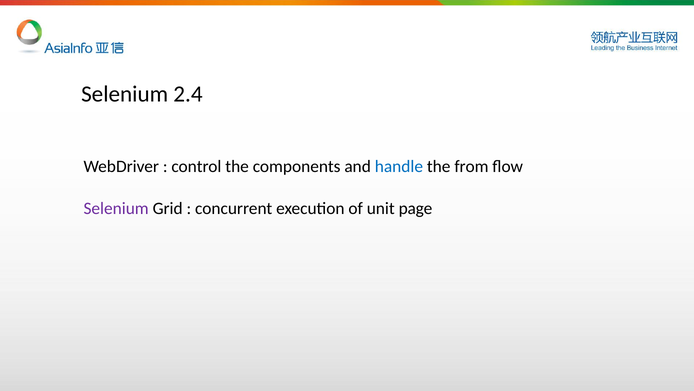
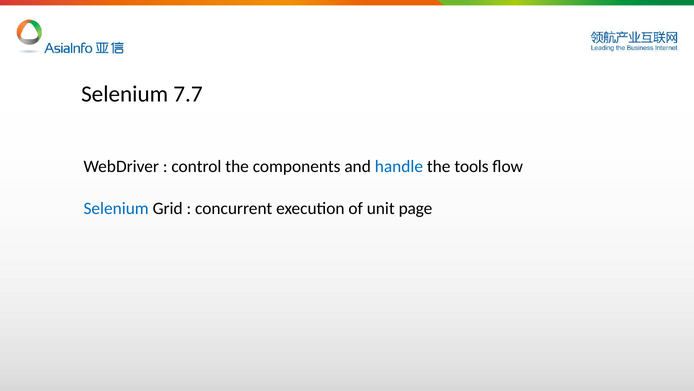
2.4: 2.4 -> 7.7
from: from -> tools
Selenium at (116, 208) colour: purple -> blue
